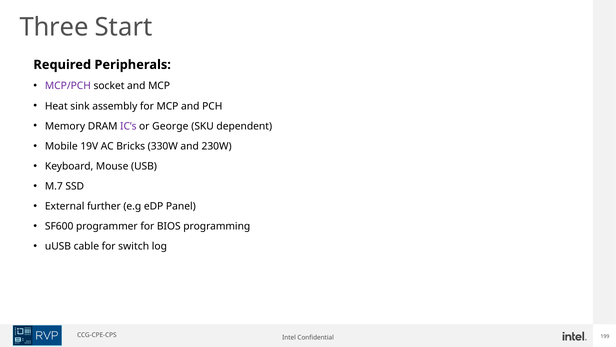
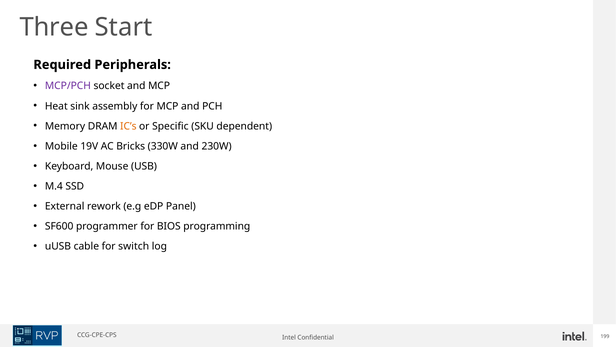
IC’s colour: purple -> orange
George: George -> Specific
M.7: M.7 -> M.4
further: further -> rework
